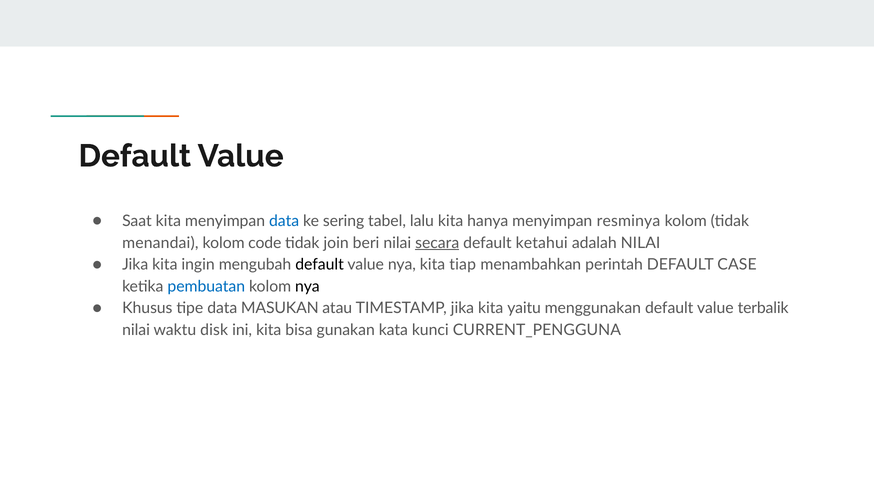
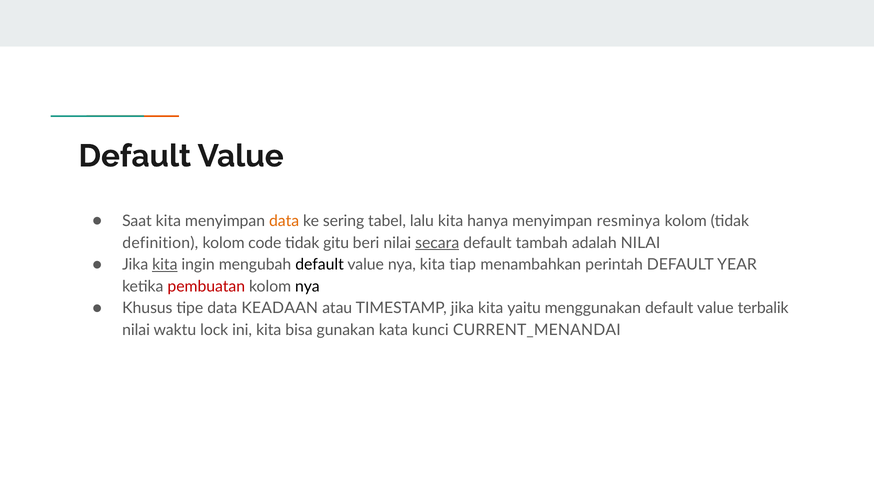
data at (284, 221) colour: blue -> orange
menandai: menandai -> definition
join: join -> gitu
ketahui: ketahui -> tambah
kita at (165, 264) underline: none -> present
CASE: CASE -> YEAR
pembuatan colour: blue -> red
MASUKAN: MASUKAN -> KEADAAN
disk: disk -> lock
CURRENT_PENGGUNA: CURRENT_PENGGUNA -> CURRENT_MENANDAI
